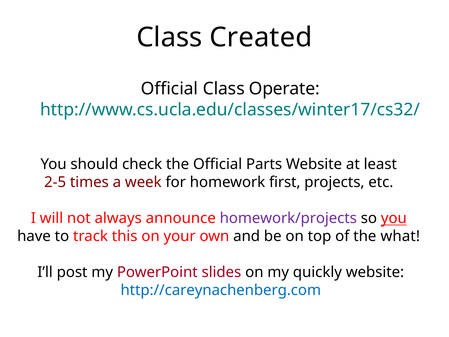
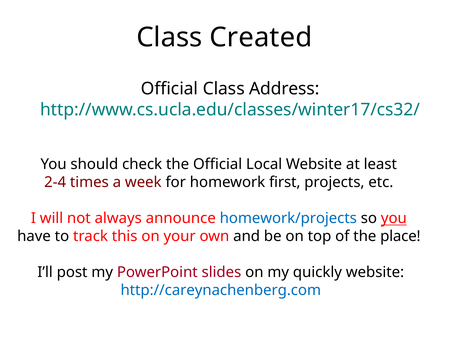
Operate: Operate -> Address
Parts: Parts -> Local
2-5: 2-5 -> 2-4
homework/projects colour: purple -> blue
what: what -> place
